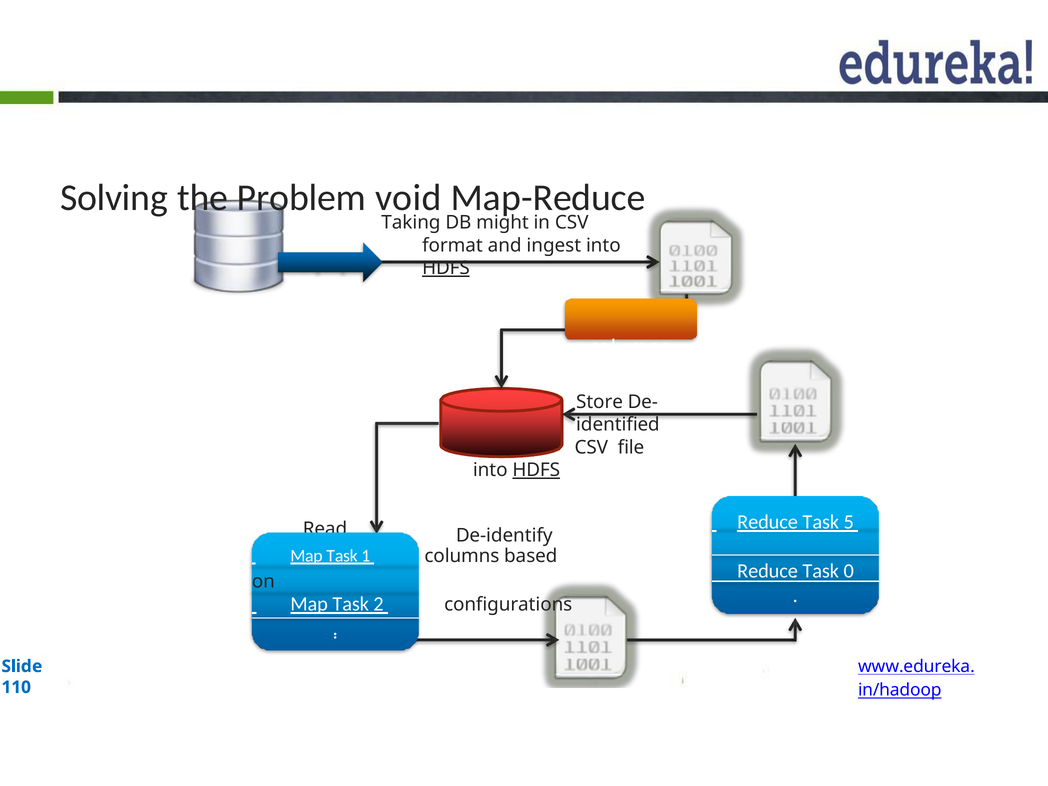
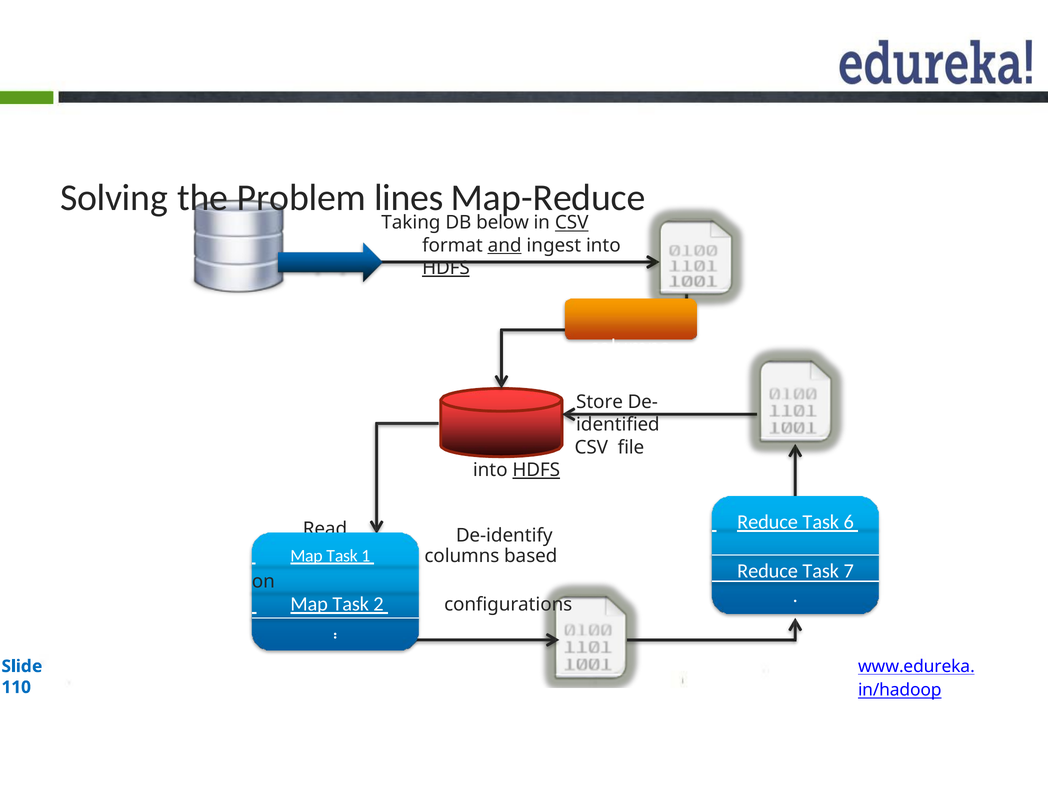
void: void -> lines
might: might -> below
CSV at (572, 223) underline: none -> present
and underline: none -> present
5: 5 -> 6
0: 0 -> 7
